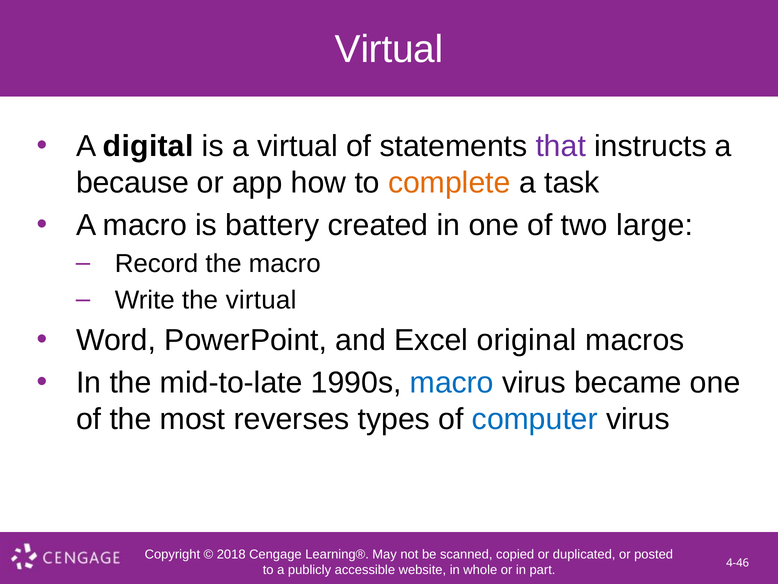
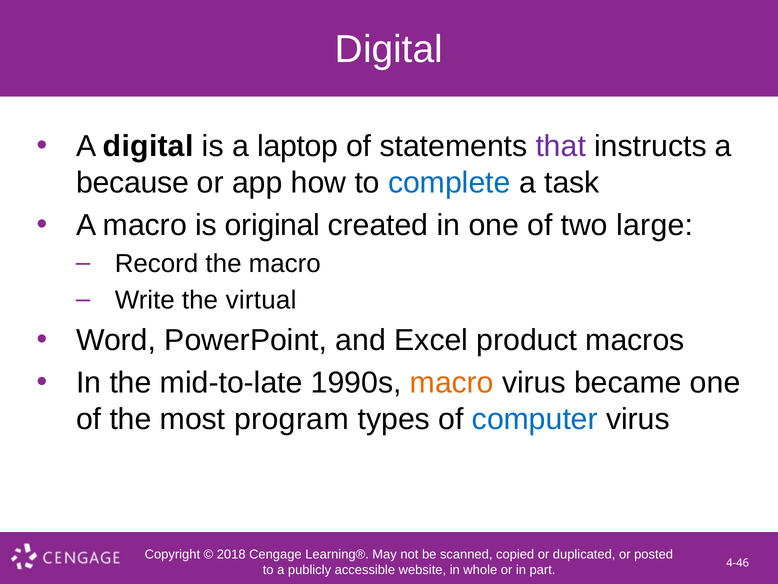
Virtual at (389, 49): Virtual -> Digital
a virtual: virtual -> laptop
complete colour: orange -> blue
battery: battery -> original
original: original -> product
macro at (452, 382) colour: blue -> orange
reverses: reverses -> program
